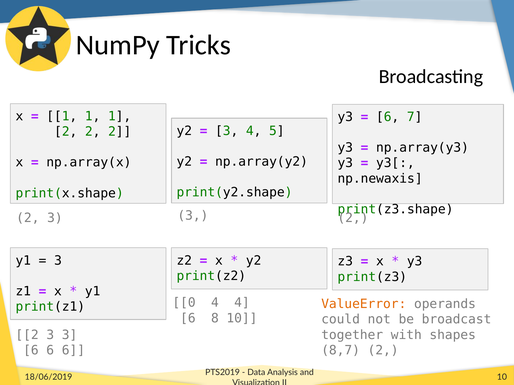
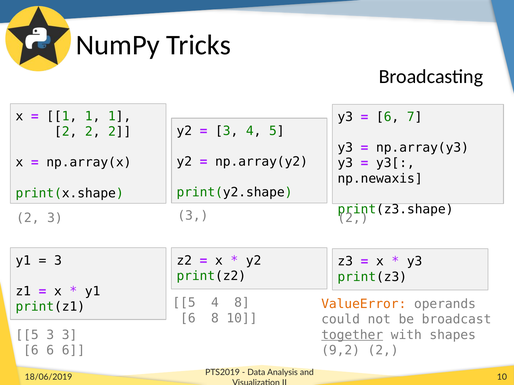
0 at (184, 303): 0 -> 5
4 4: 4 -> 8
together underline: none -> present
2 at (27, 335): 2 -> 5
8,7: 8,7 -> 9,2
